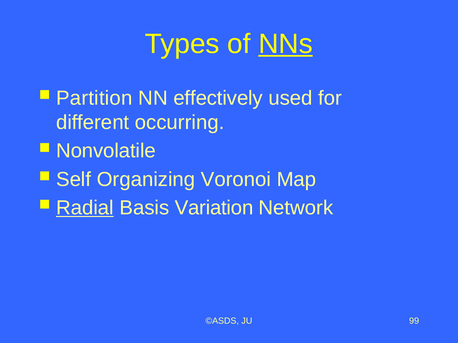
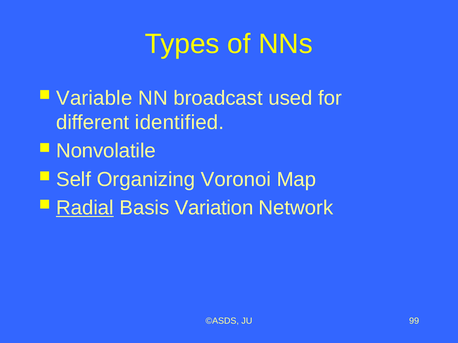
NNs underline: present -> none
Partition: Partition -> Variable
effectively: effectively -> broadcast
occurring: occurring -> identified
